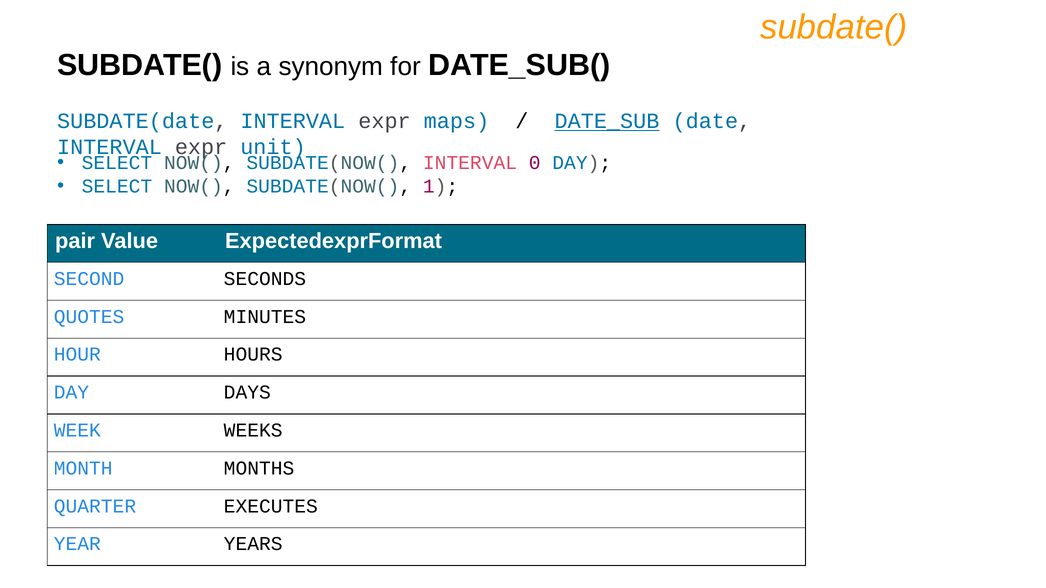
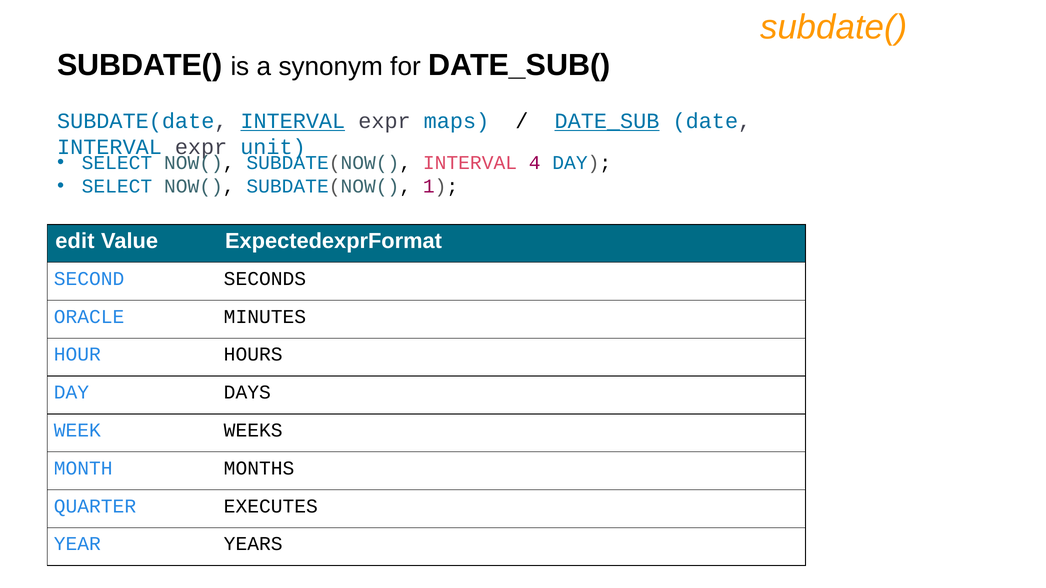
INTERVAL at (293, 121) underline: none -> present
0: 0 -> 4
pair: pair -> edit
QUOTES: QUOTES -> ORACLE
